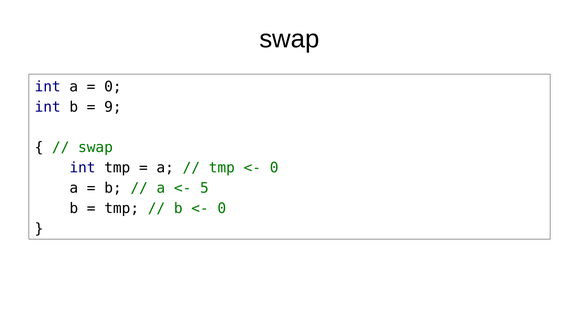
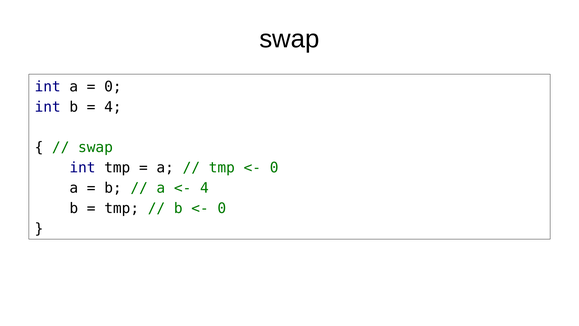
9 at (113, 107): 9 -> 4
5 at (204, 188): 5 -> 4
